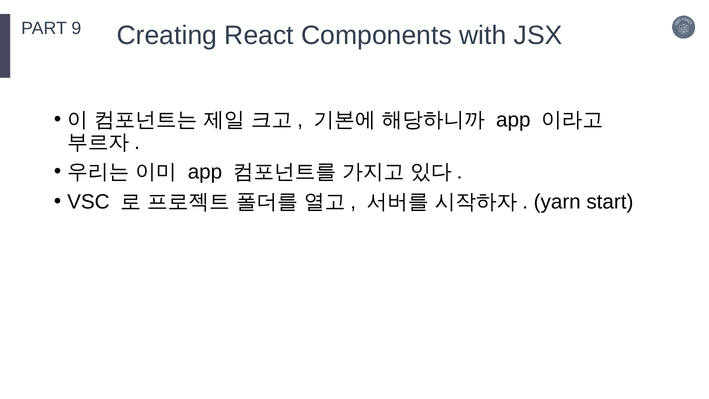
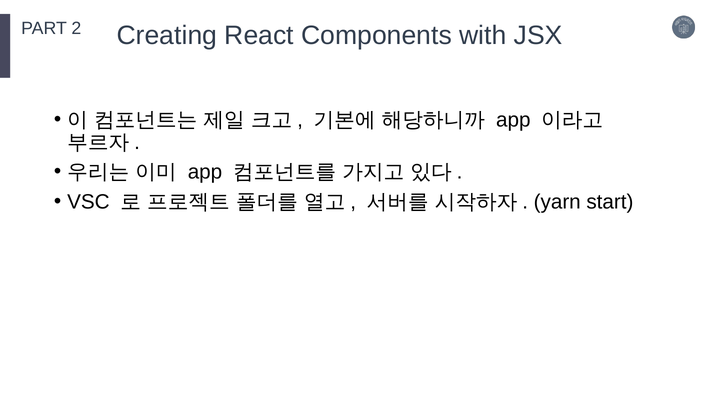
9: 9 -> 2
